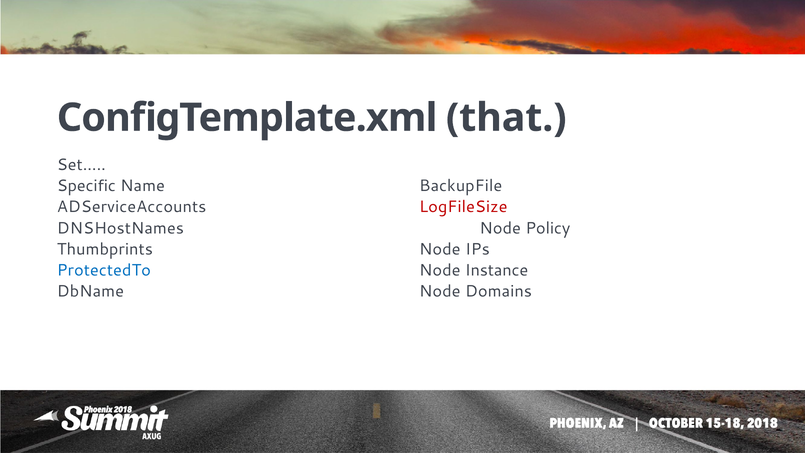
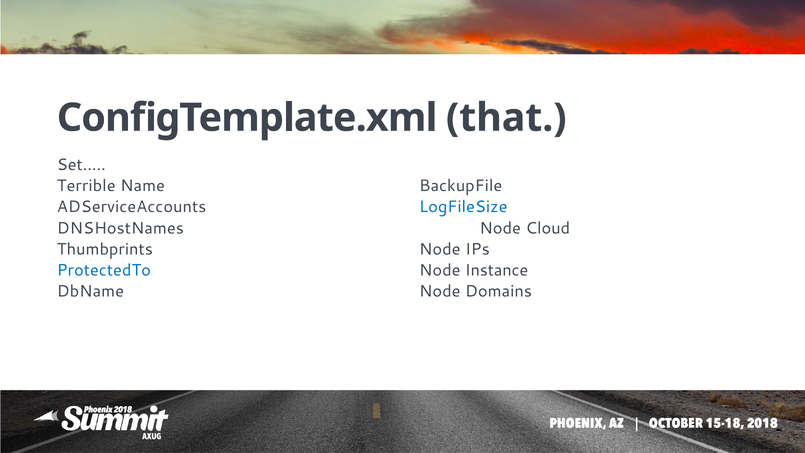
Specific: Specific -> Terrible
LogFileSize colour: red -> blue
Policy: Policy -> Cloud
